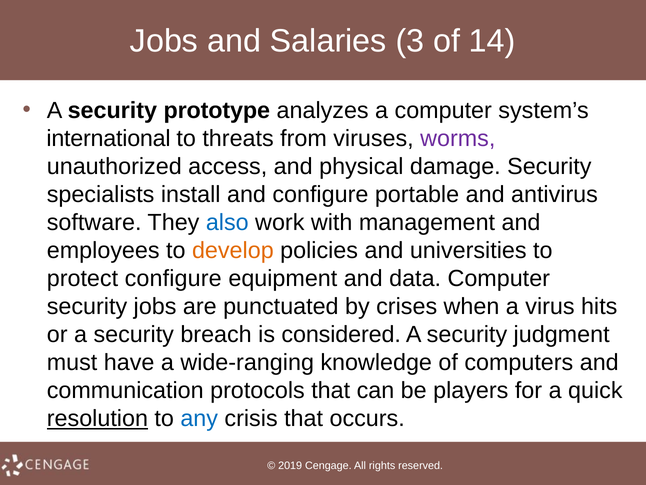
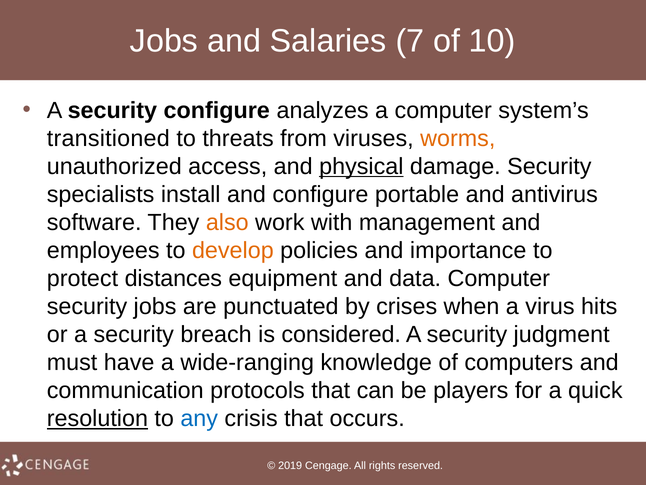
3: 3 -> 7
14: 14 -> 10
security prototype: prototype -> configure
international: international -> transitioned
worms colour: purple -> orange
physical underline: none -> present
also colour: blue -> orange
universities: universities -> importance
protect configure: configure -> distances
